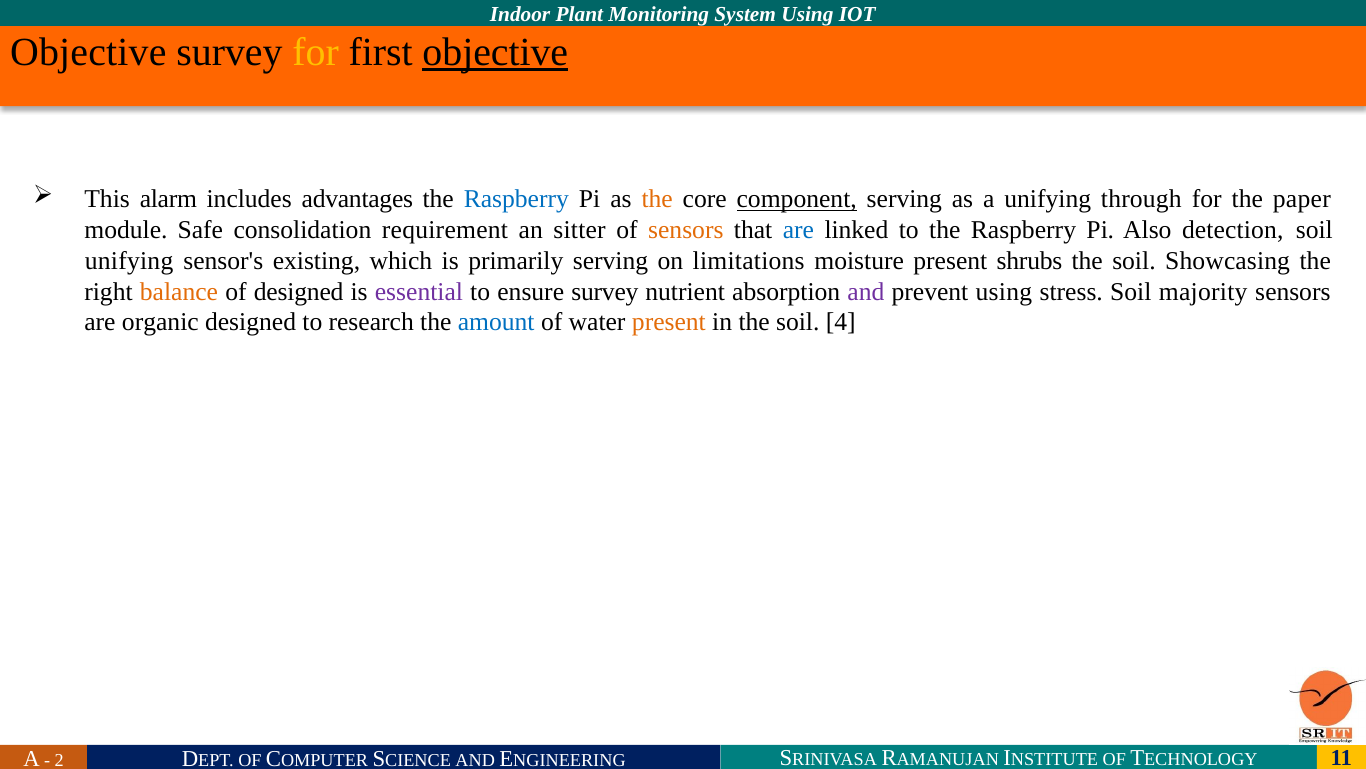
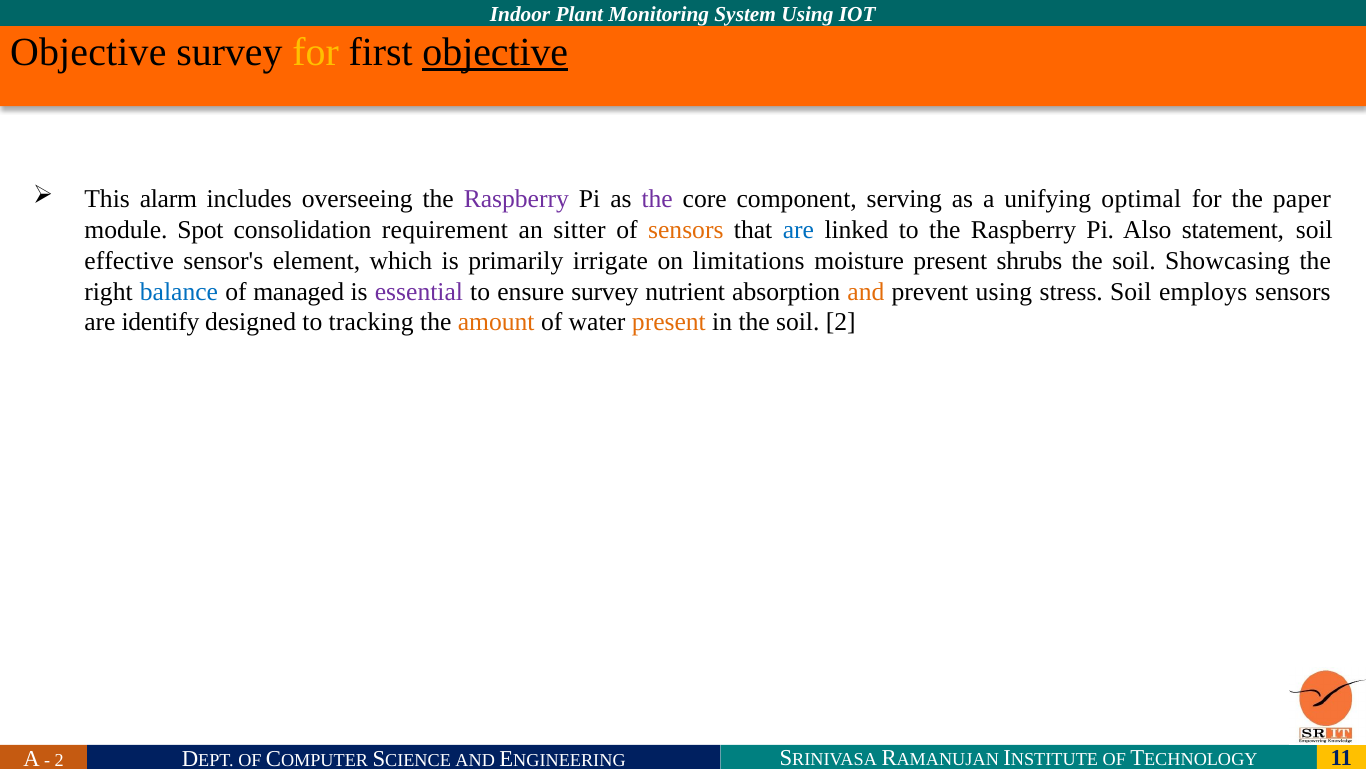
advantages: advantages -> overseeing
Raspberry at (516, 199) colour: blue -> purple
the at (657, 199) colour: orange -> purple
component underline: present -> none
through: through -> optimal
Safe: Safe -> Spot
detection: detection -> statement
unifying at (129, 261): unifying -> effective
existing: existing -> element
primarily serving: serving -> irrigate
balance colour: orange -> blue
of designed: designed -> managed
and at (866, 291) colour: purple -> orange
majority: majority -> employs
organic: organic -> identify
research: research -> tracking
amount colour: blue -> orange
soil 4: 4 -> 2
